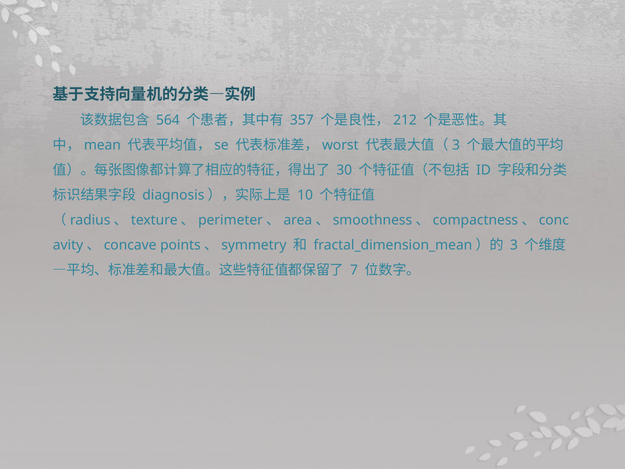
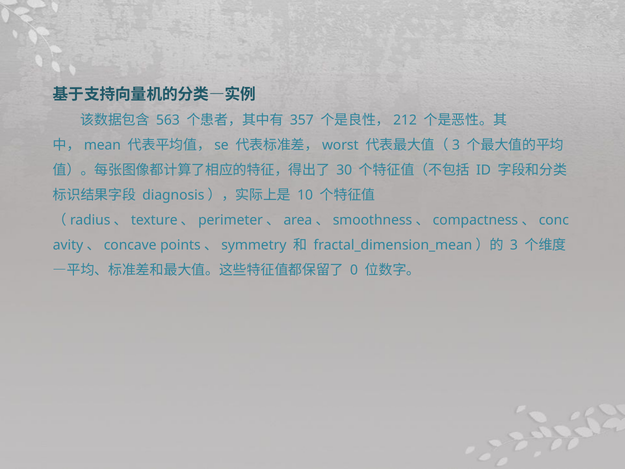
564: 564 -> 563
7: 7 -> 0
